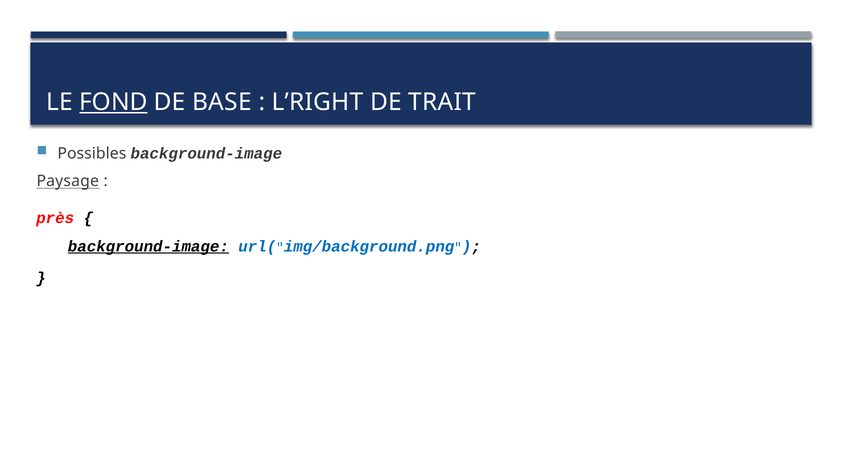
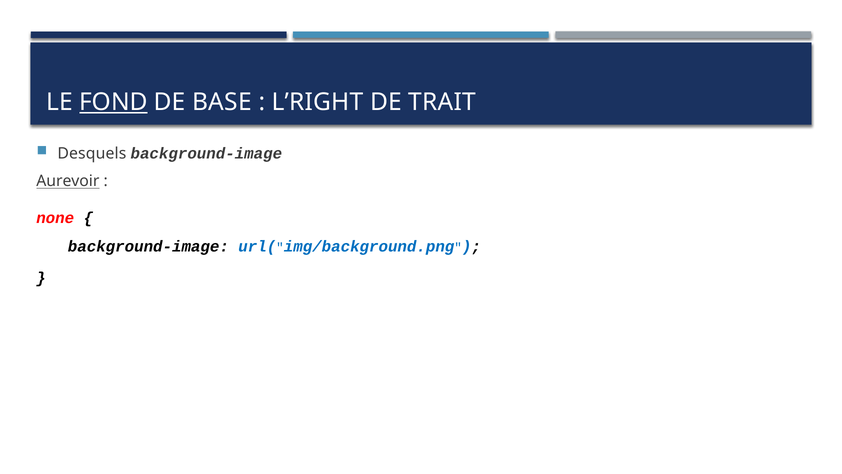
Possibles: Possibles -> Desquels
Paysage: Paysage -> Aurevoir
près: près -> none
background-image at (148, 246) underline: present -> none
